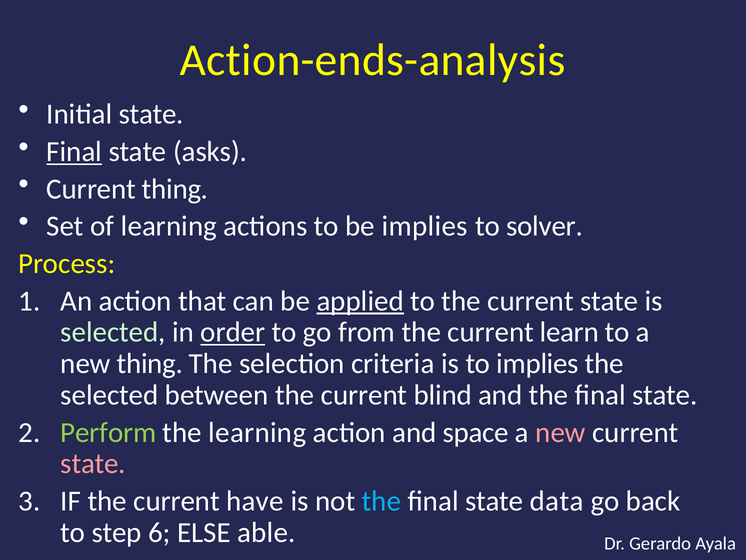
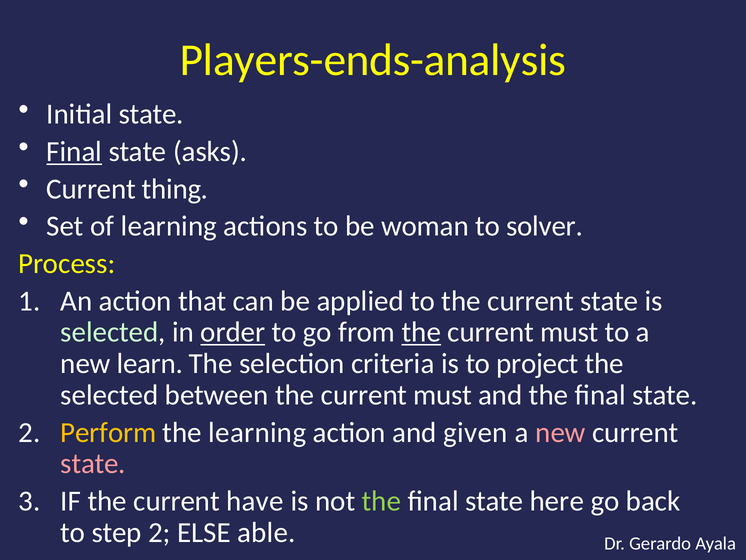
Action-ends-analysis: Action-ends-analysis -> Players-ends-analysis
be implies: implies -> woman
applied underline: present -> none
the at (421, 332) underline: none -> present
learn at (569, 332): learn -> must
new thing: thing -> learn
to implies: implies -> project
between the current blind: blind -> must
Perform colour: light green -> yellow
space: space -> given
the at (381, 501) colour: light blue -> light green
data: data -> here
step 6: 6 -> 2
